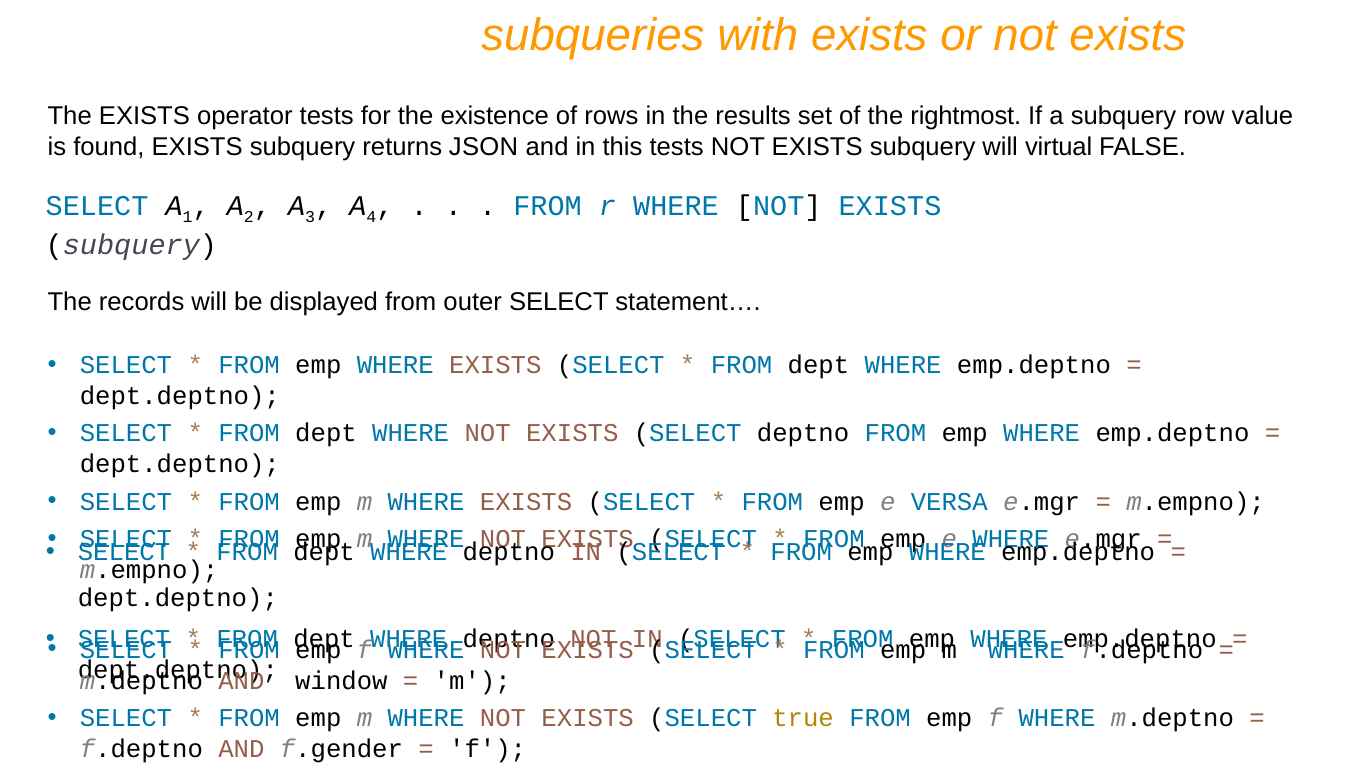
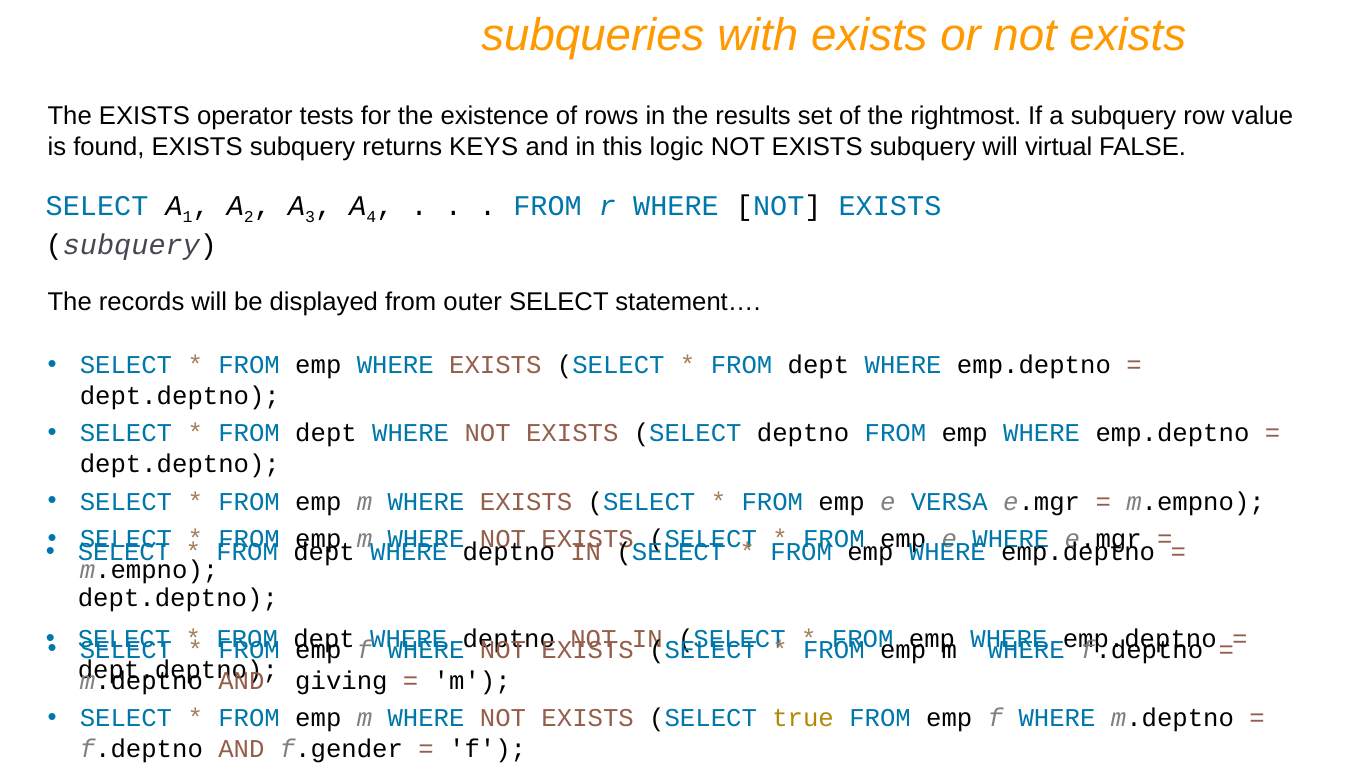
JSON: JSON -> KEYS
this tests: tests -> logic
window: window -> giving
